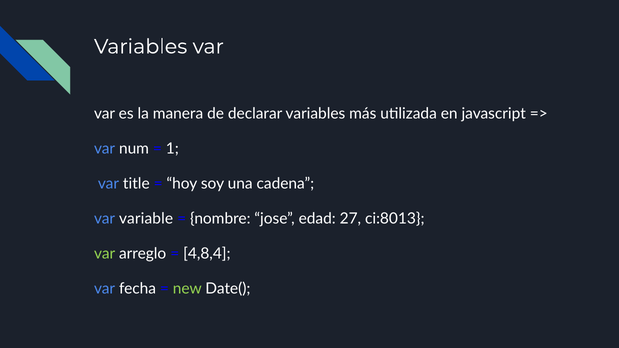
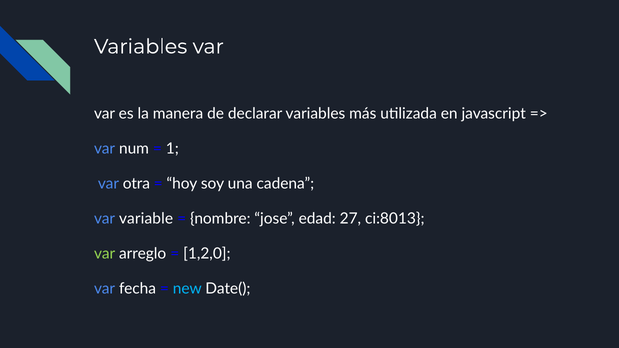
title: title -> otra
4,8,4: 4,8,4 -> 1,2,0
new colour: light green -> light blue
